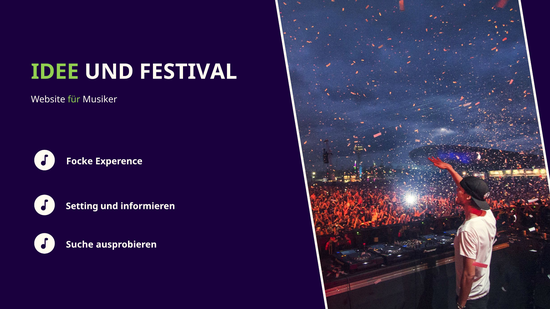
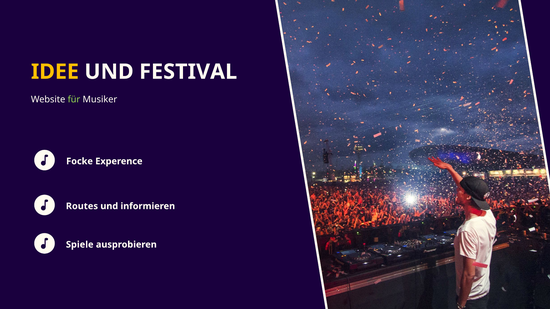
IDEE colour: light green -> yellow
Setting: Setting -> Routes
Suche: Suche -> Spiele
